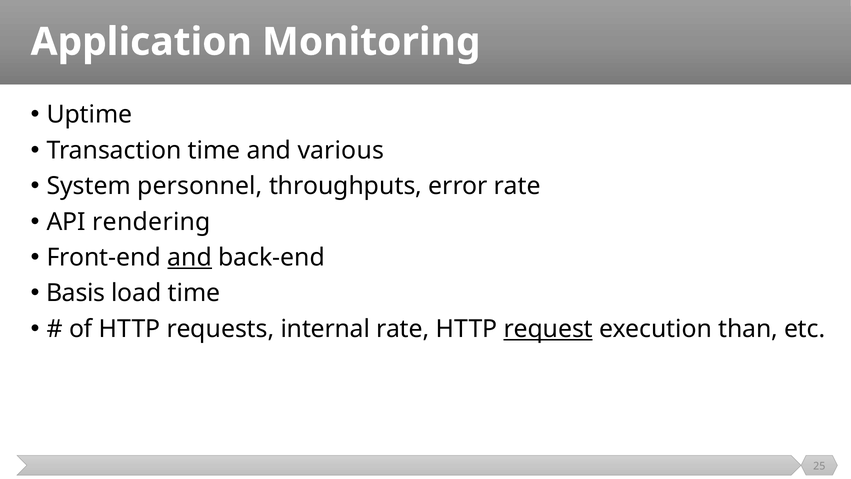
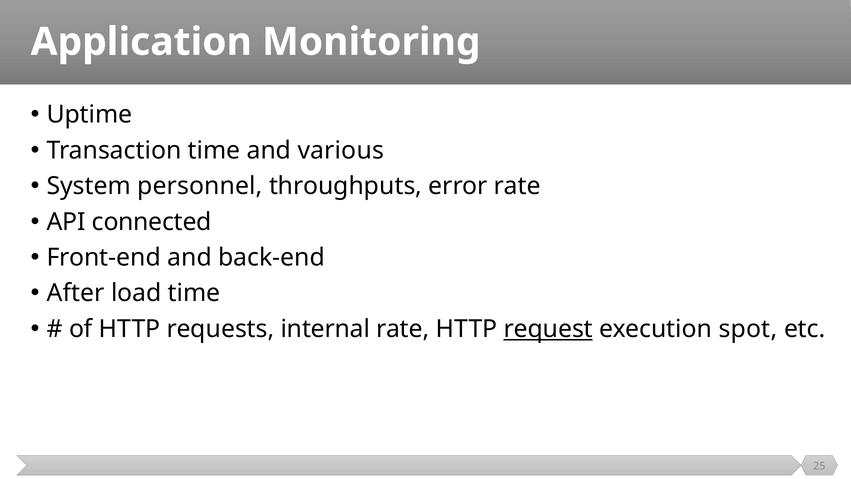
rendering: rendering -> connected
and at (190, 257) underline: present -> none
Basis: Basis -> After
than: than -> spot
